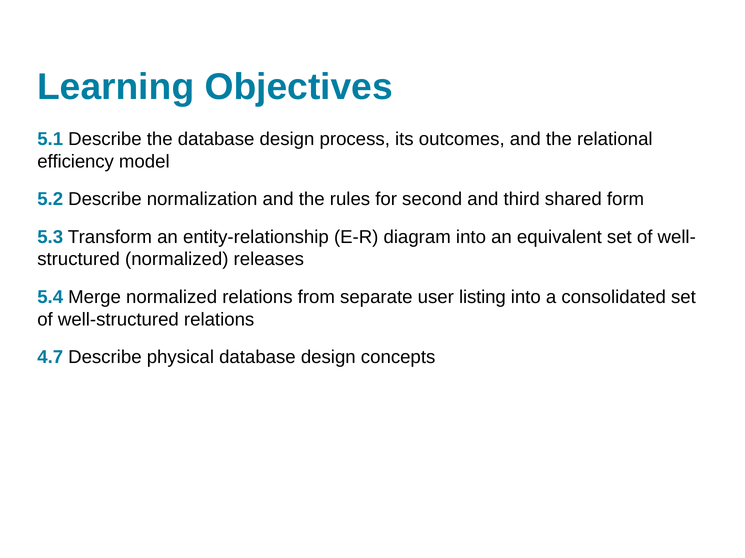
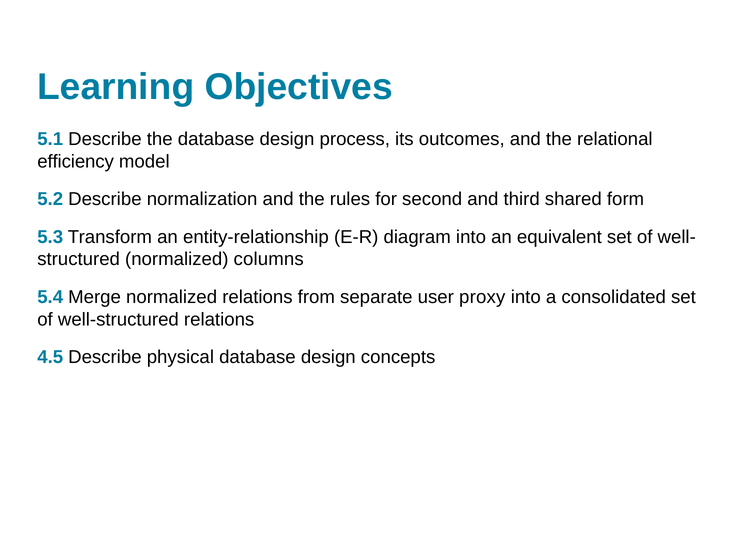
releases: releases -> columns
listing: listing -> proxy
4.7: 4.7 -> 4.5
